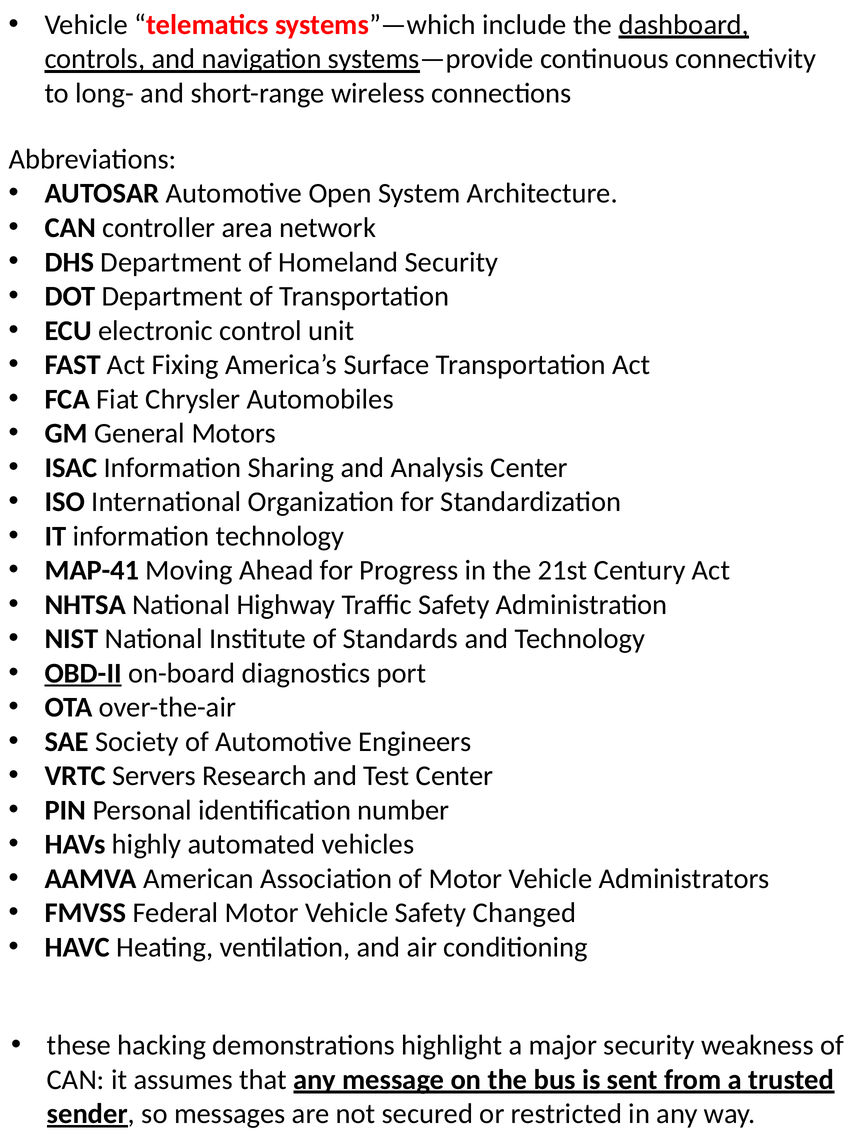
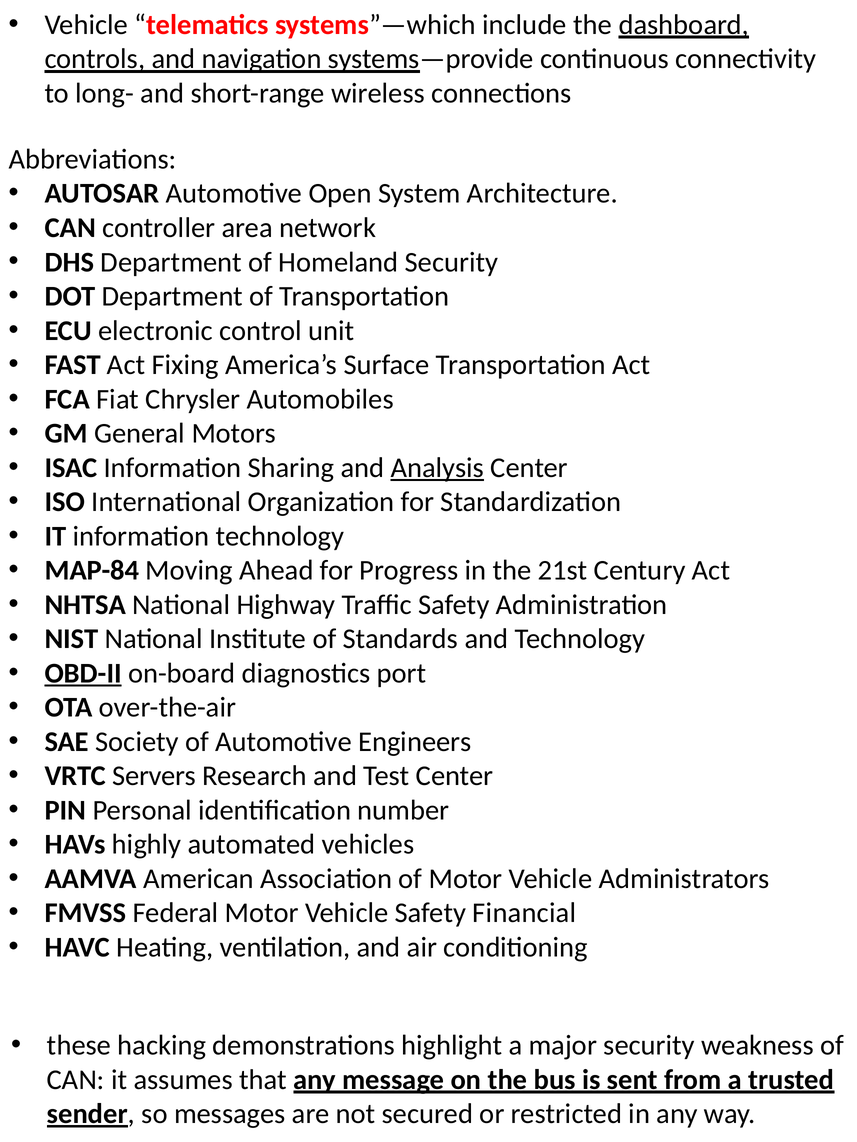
Analysis underline: none -> present
MAP-41: MAP-41 -> MAP-84
Changed: Changed -> Financial
